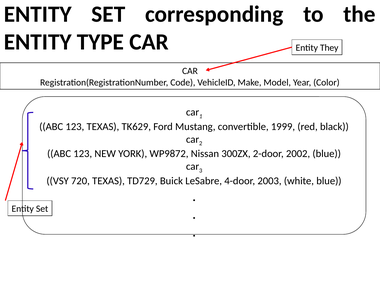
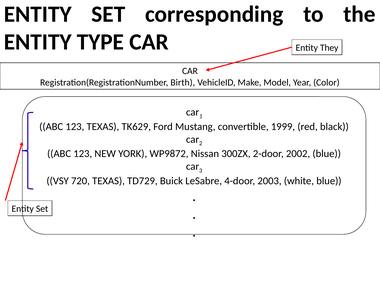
Code: Code -> Birth
